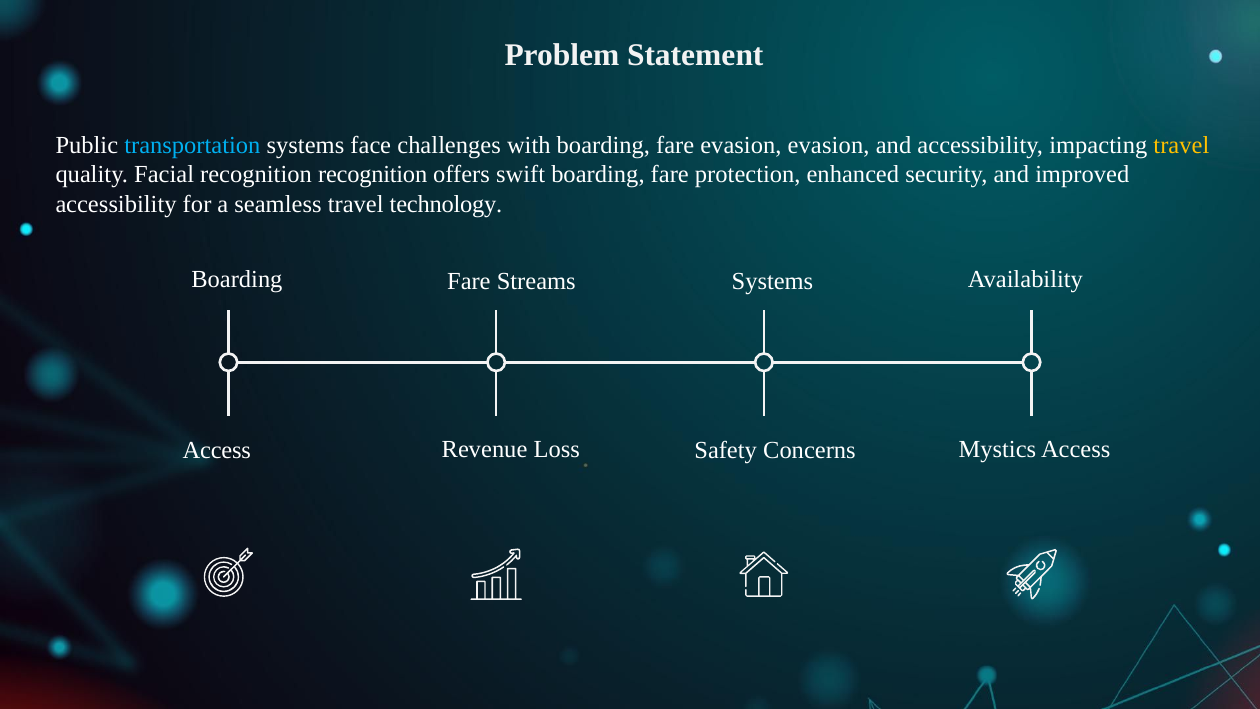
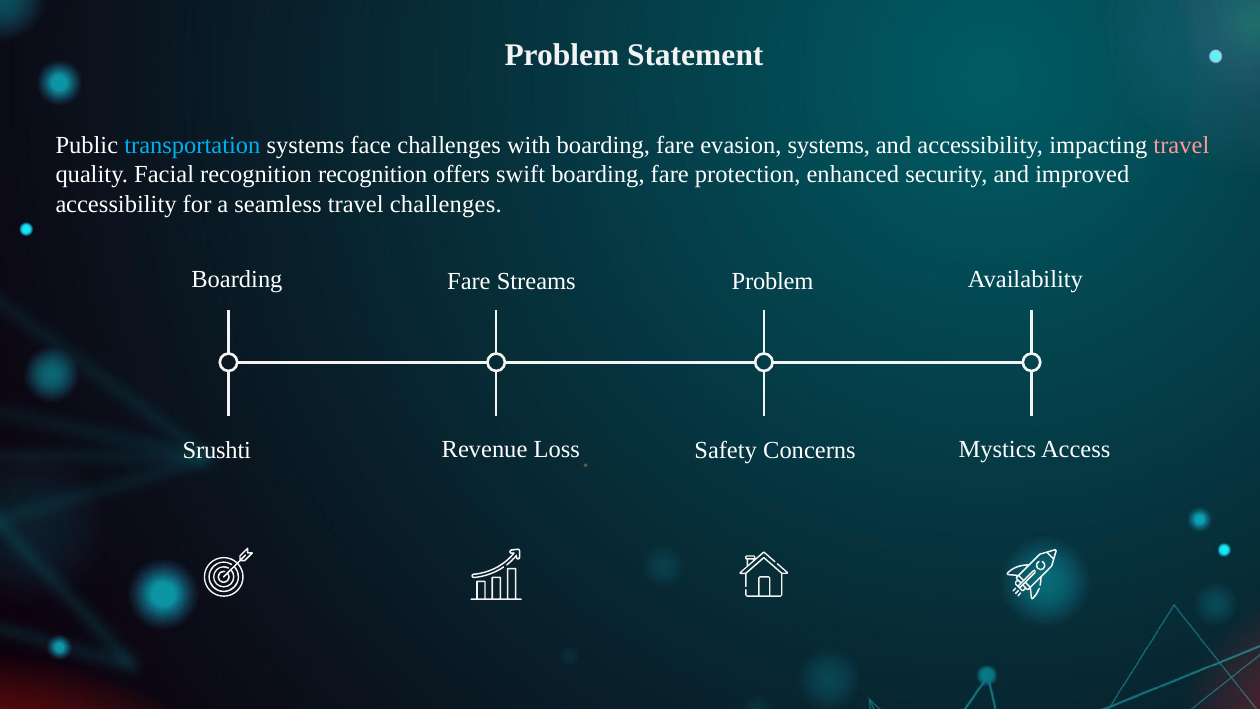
evasion evasion: evasion -> systems
travel at (1181, 145) colour: yellow -> pink
travel technology: technology -> challenges
Boarding Systems: Systems -> Problem
Access at (217, 450): Access -> Srushti
